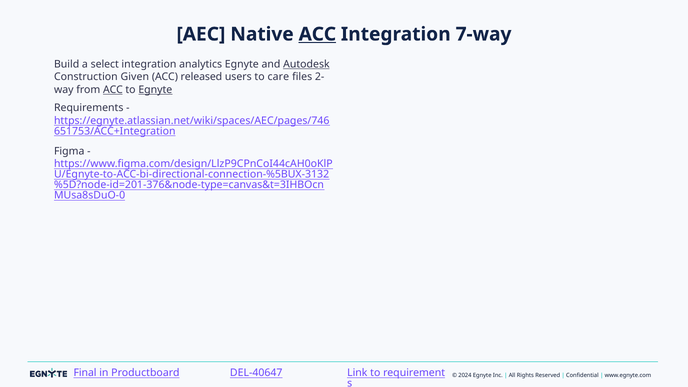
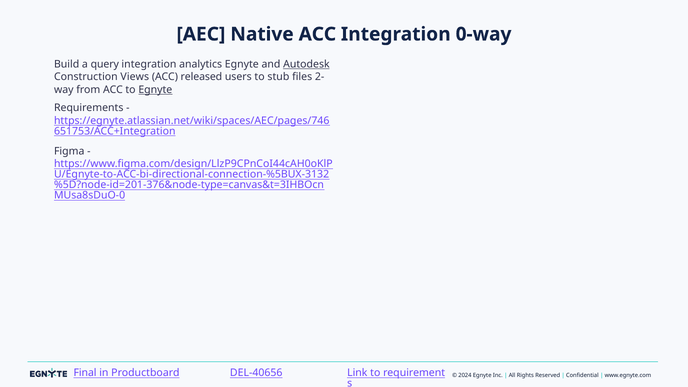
ACC at (317, 34) underline: present -> none
7-way: 7-way -> 0-way
select: select -> query
Given: Given -> Views
care: care -> stub
ACC at (113, 90) underline: present -> none
DEL-40647: DEL-40647 -> DEL-40656
